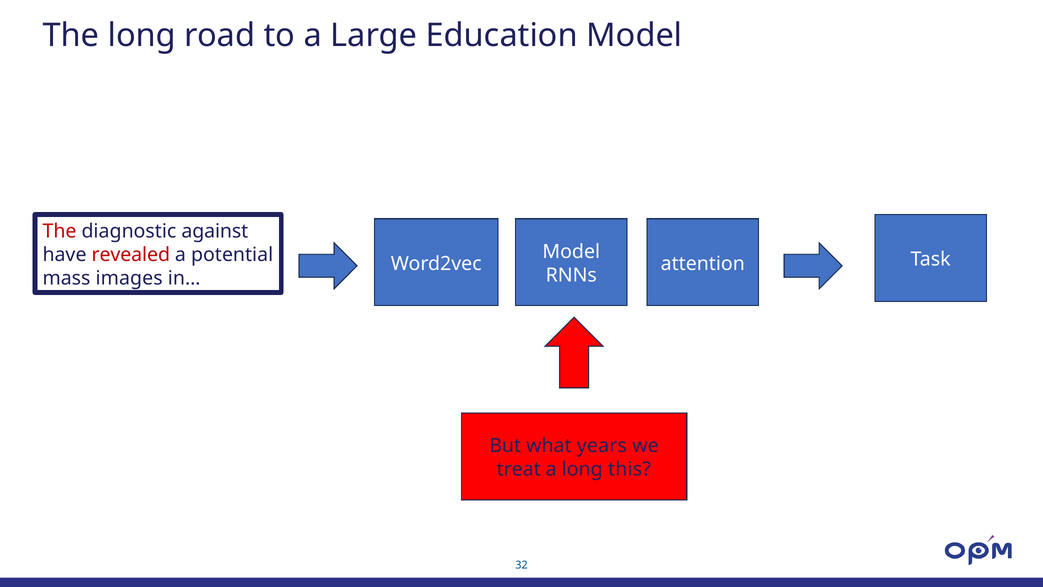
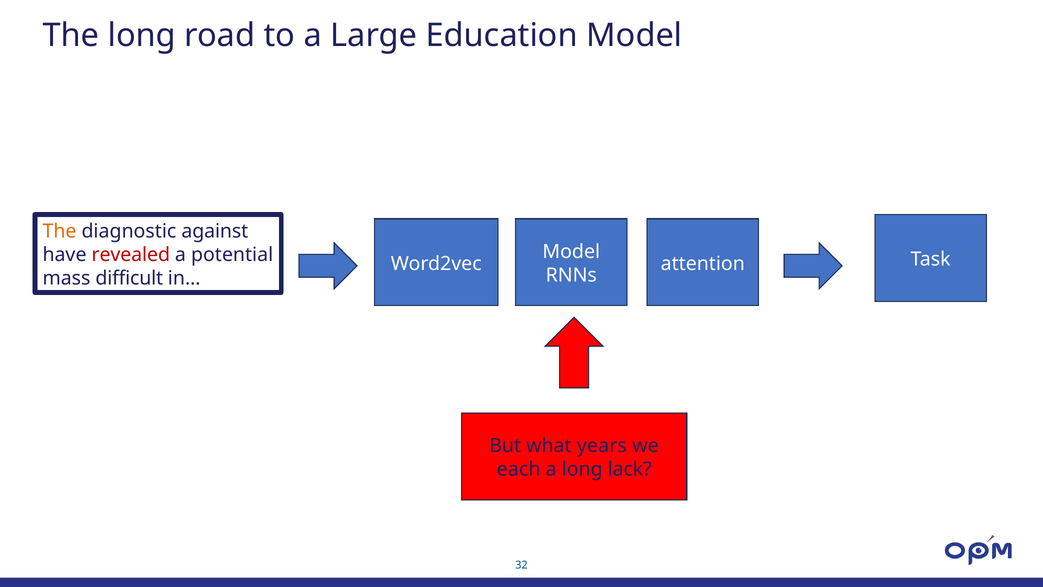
The at (60, 231) colour: red -> orange
images: images -> difficult
treat: treat -> each
this: this -> lack
